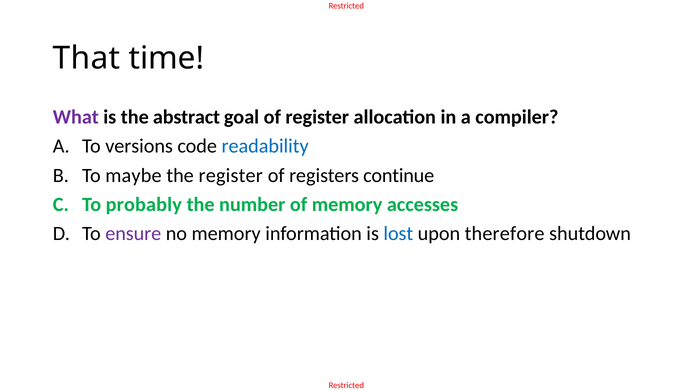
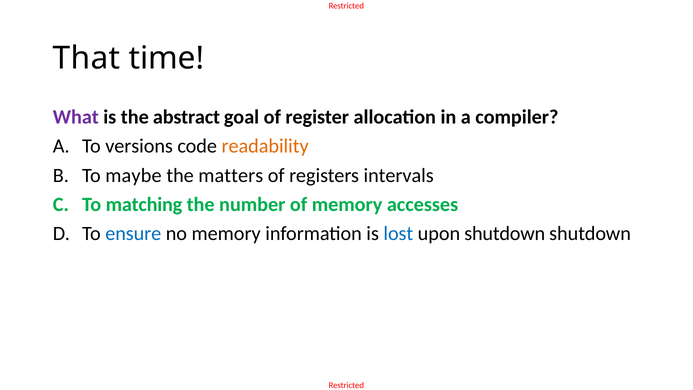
readability colour: blue -> orange
the register: register -> matters
continue: continue -> intervals
probably: probably -> matching
ensure colour: purple -> blue
upon therefore: therefore -> shutdown
